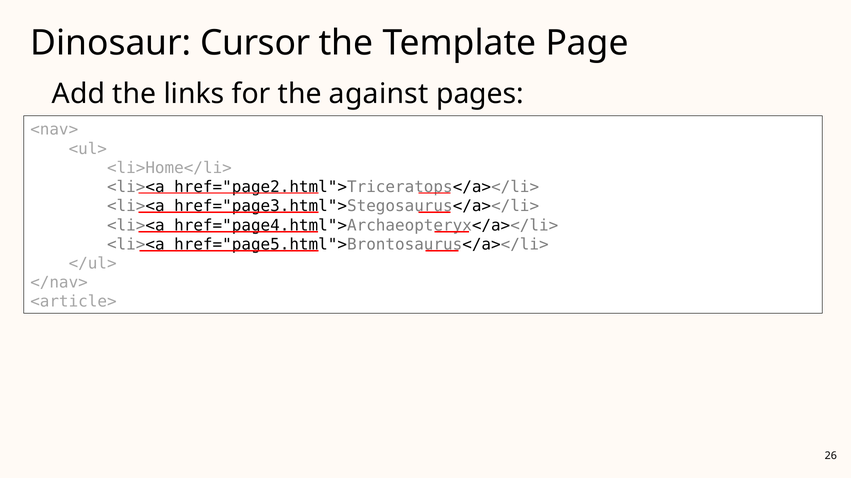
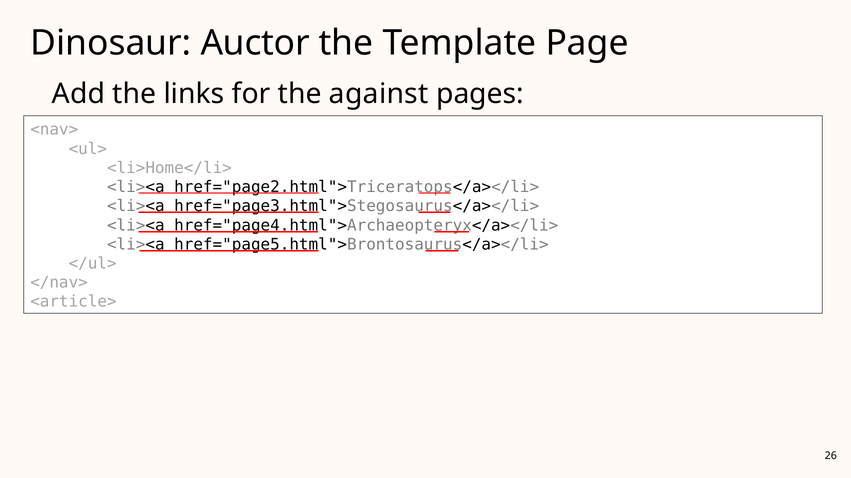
Cursor: Cursor -> Auctor
